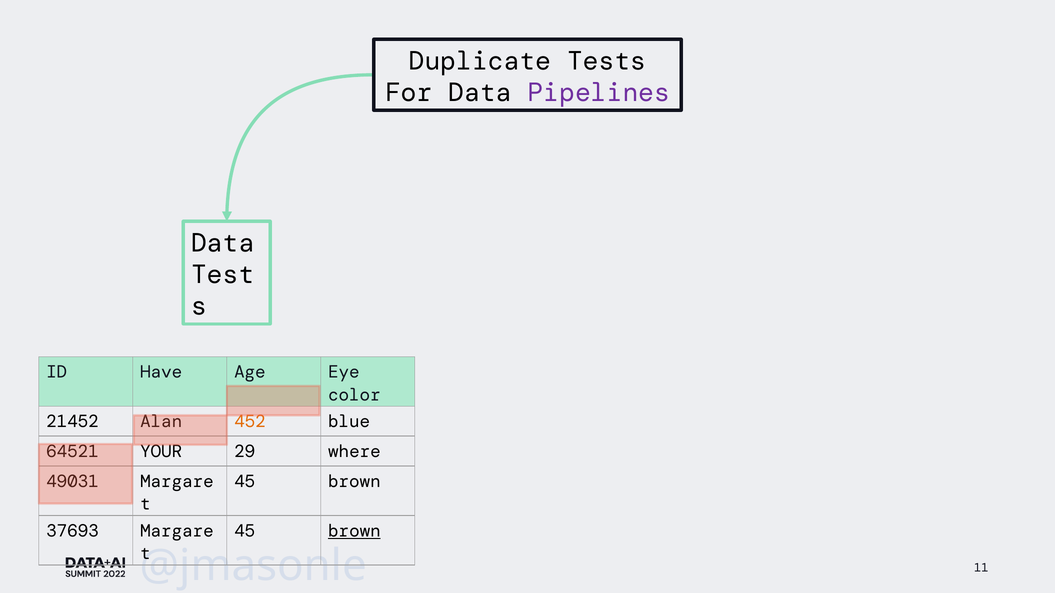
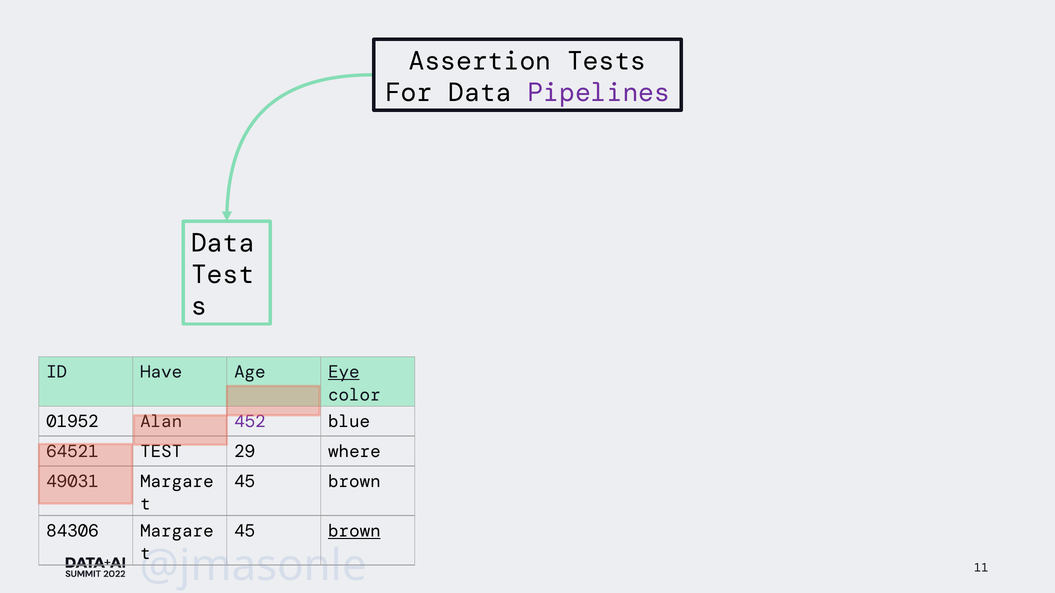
Duplicate: Duplicate -> Assertion
Eye underline: none -> present
21452: 21452 -> 01952
452 colour: orange -> purple
YOUR at (161, 452): YOUR -> TEST
37693: 37693 -> 84306
